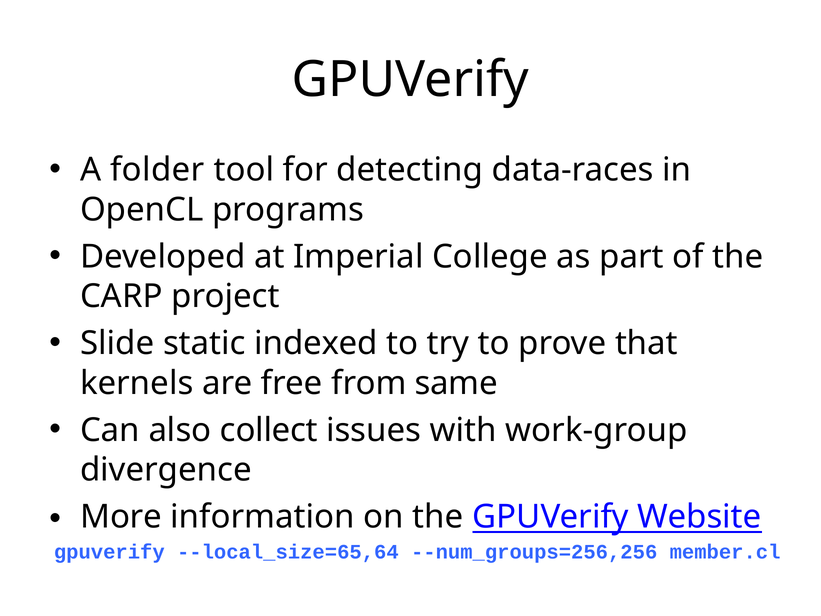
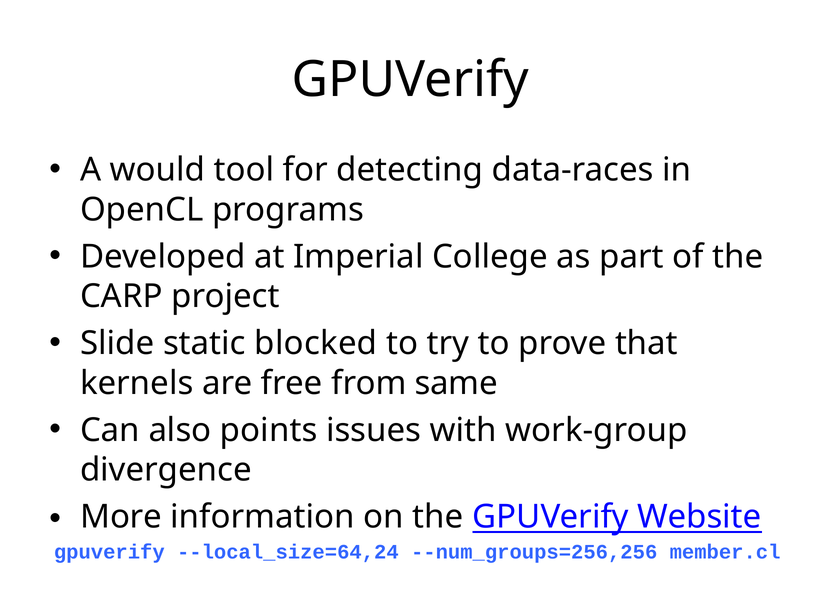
folder: folder -> would
indexed: indexed -> blocked
collect: collect -> points
--local_size=65,64: --local_size=65,64 -> --local_size=64,24
